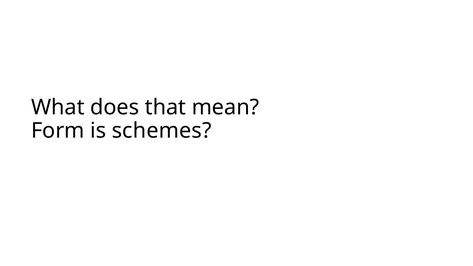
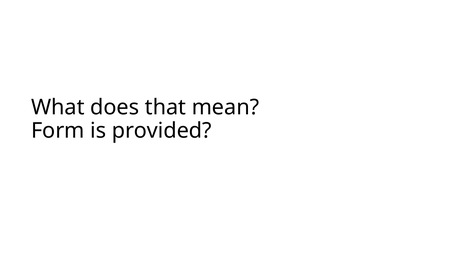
schemes: schemes -> provided
